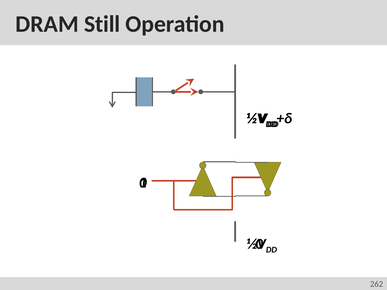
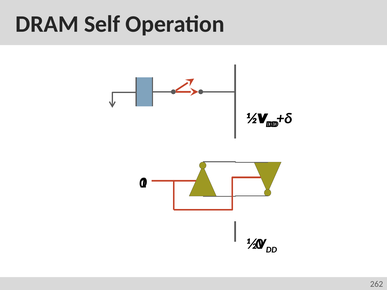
Still: Still -> Self
